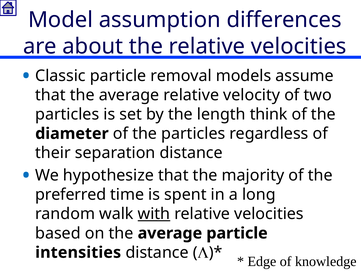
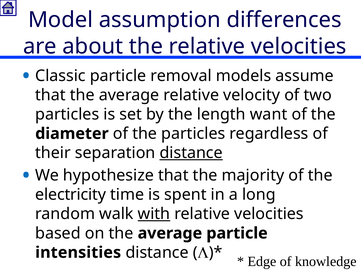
think: think -> want
distance at (191, 153) underline: none -> present
preferred: preferred -> electricity
